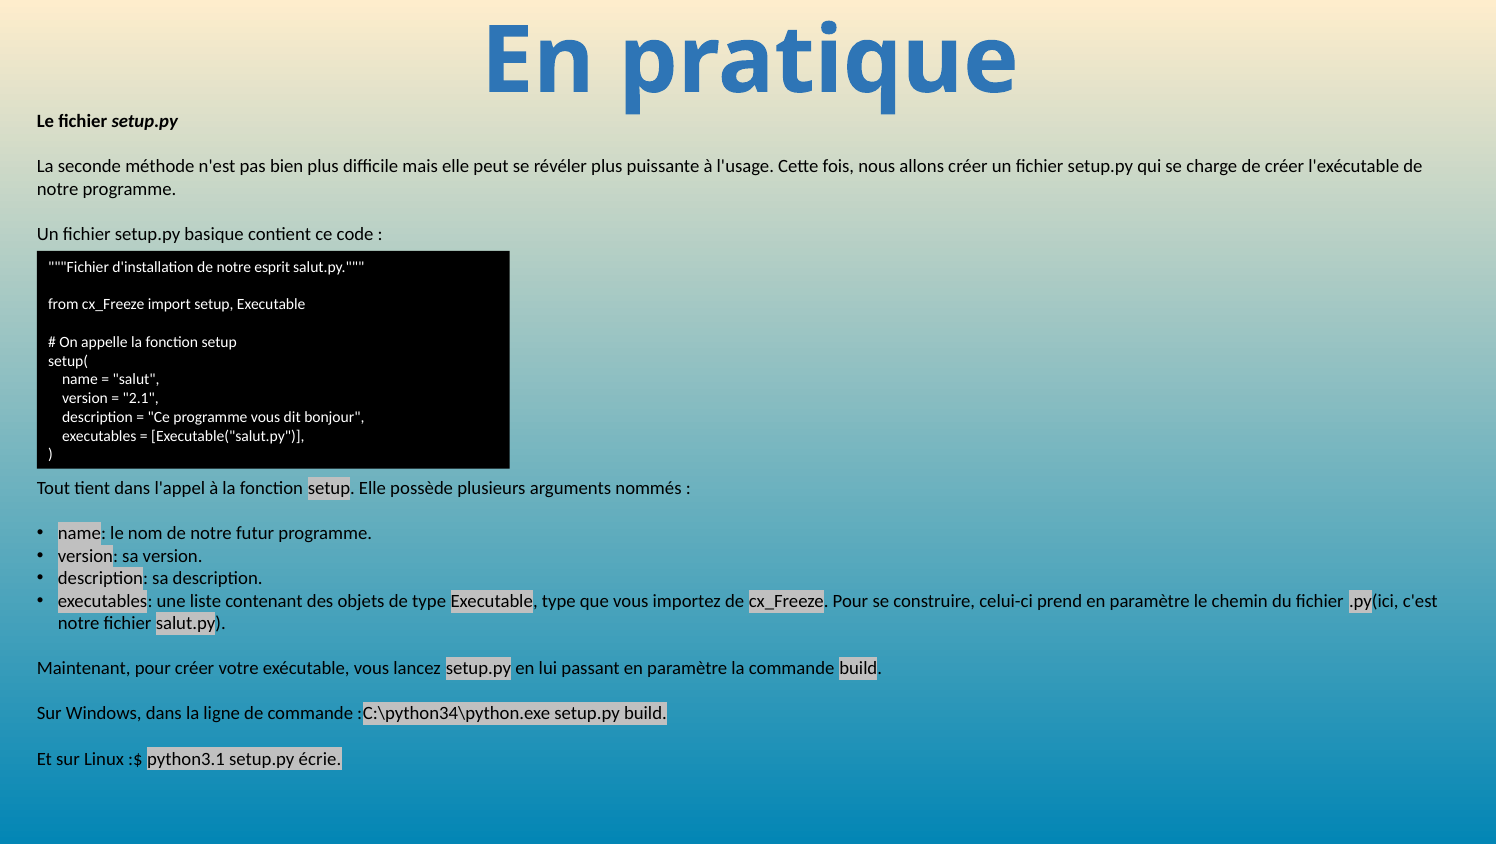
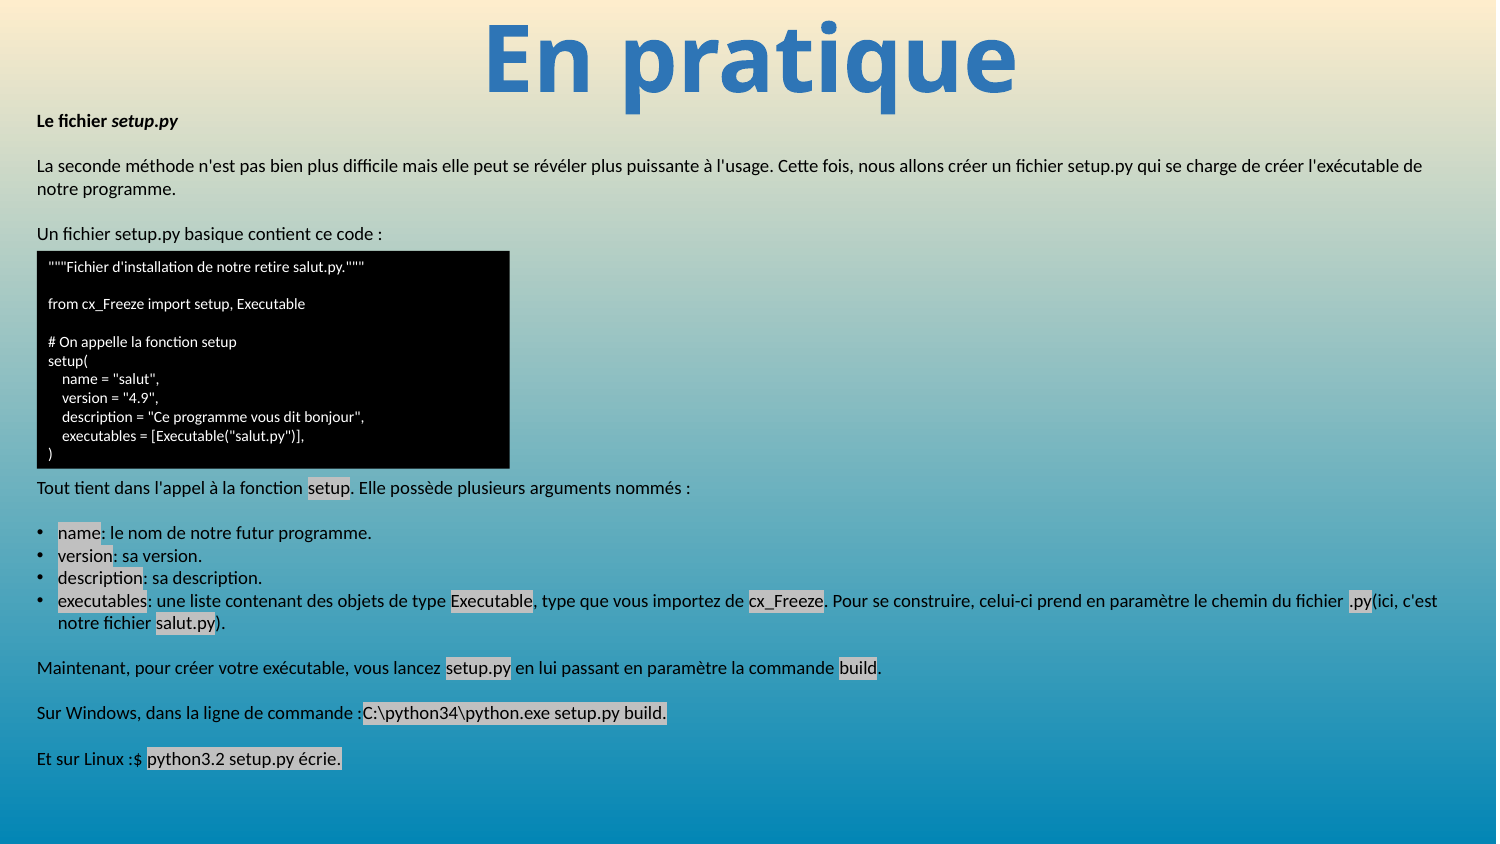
esprit: esprit -> retire
2.1: 2.1 -> 4.9
python3.1: python3.1 -> python3.2
